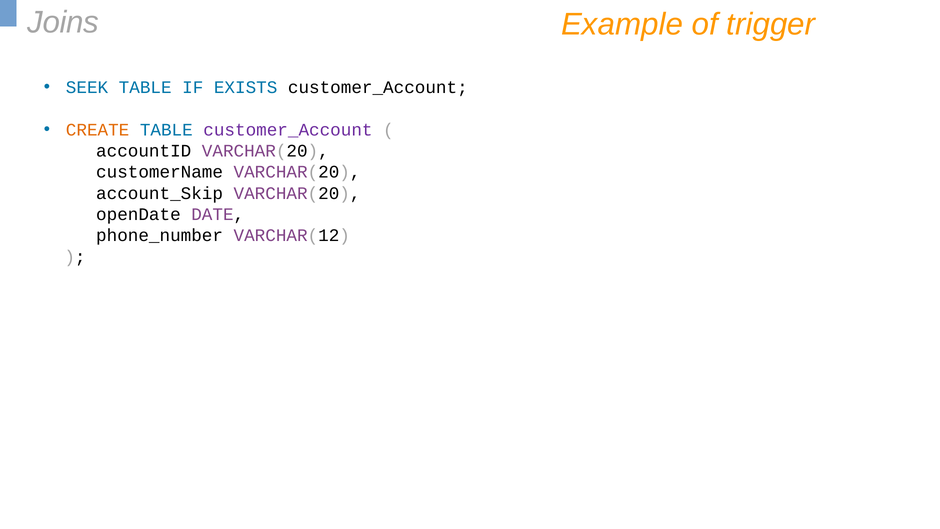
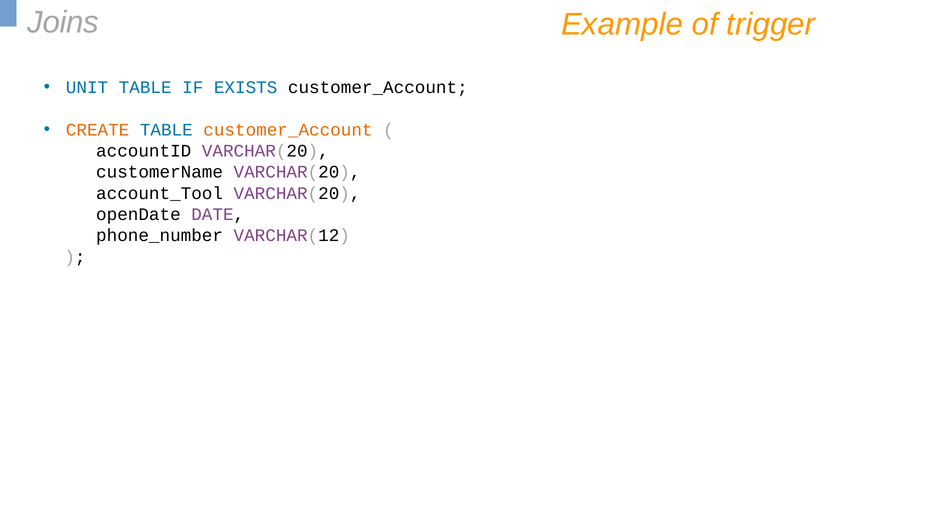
SEEK: SEEK -> UNIT
customer_Account at (288, 130) colour: purple -> orange
account_Skip: account_Skip -> account_Tool
